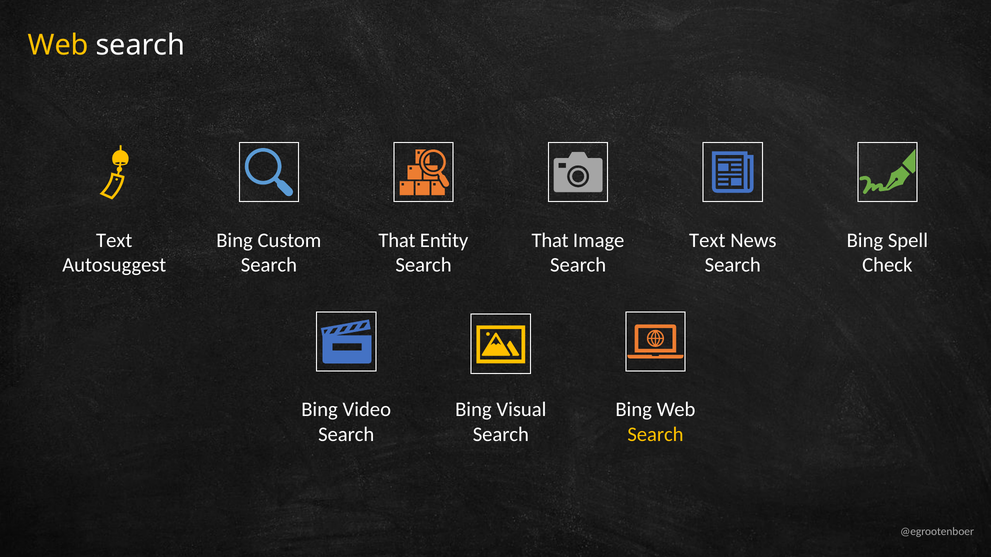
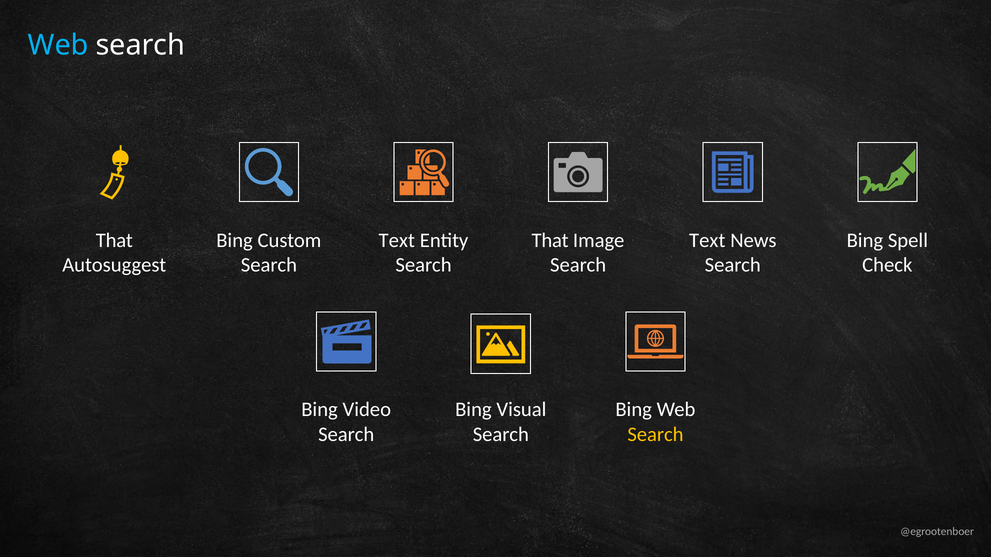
Web at (58, 45) colour: yellow -> light blue
Text at (114, 240): Text -> That
That at (397, 240): That -> Text
